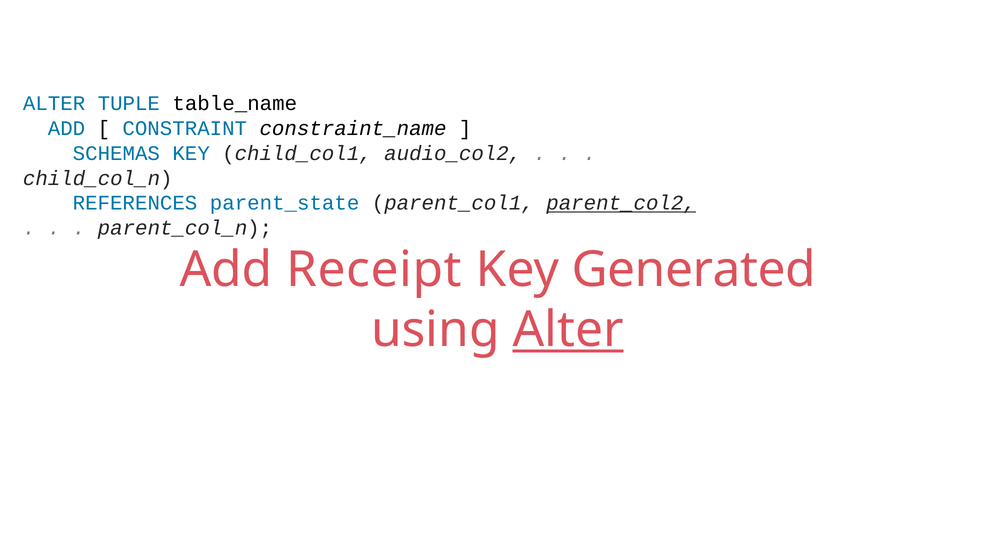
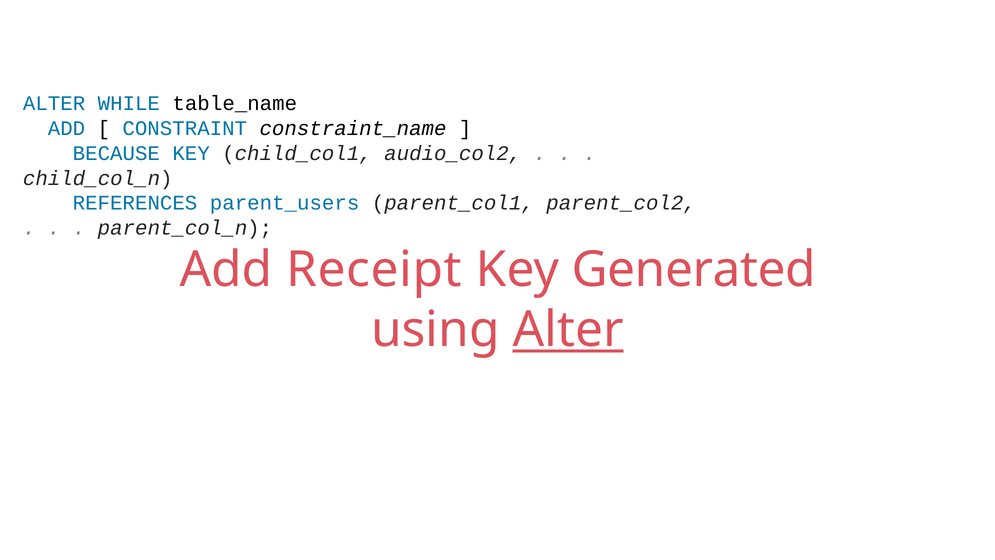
TUPLE: TUPLE -> WHILE
SCHEMAS: SCHEMAS -> BECAUSE
parent_state: parent_state -> parent_users
parent_col2 underline: present -> none
